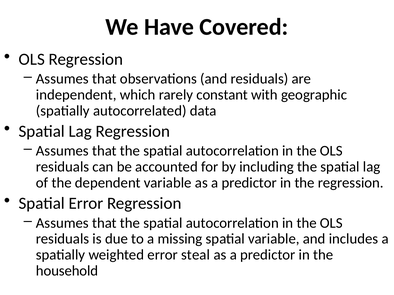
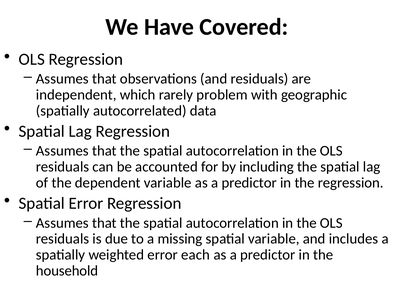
constant: constant -> problem
steal: steal -> each
